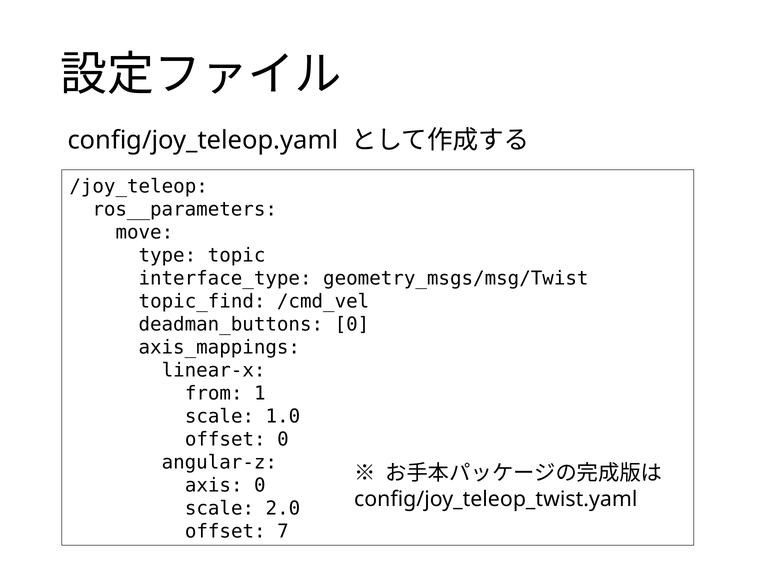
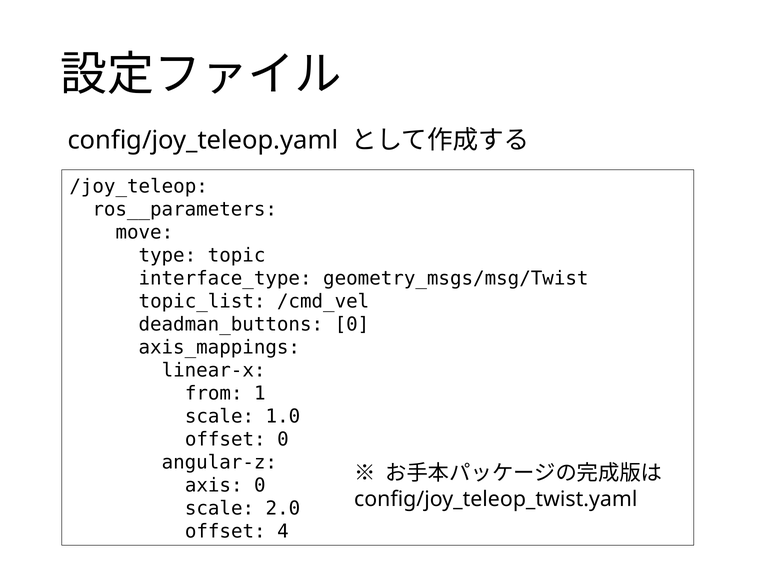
topic_find: topic_find -> topic_list
7: 7 -> 4
